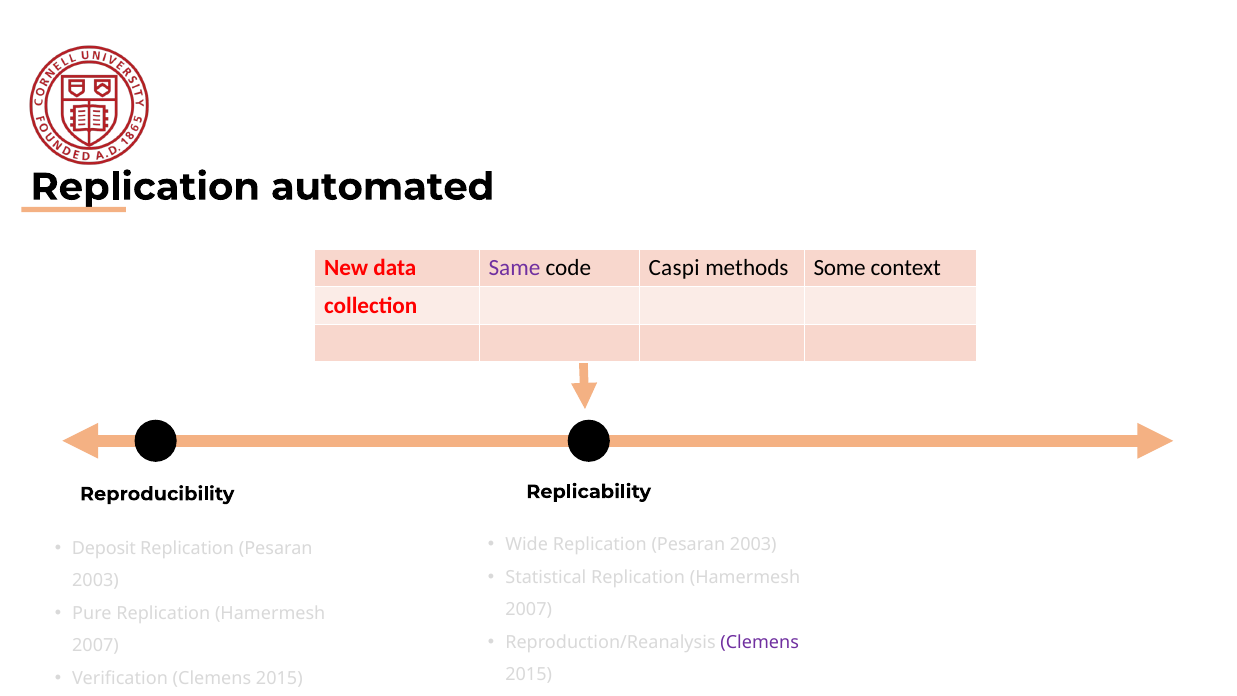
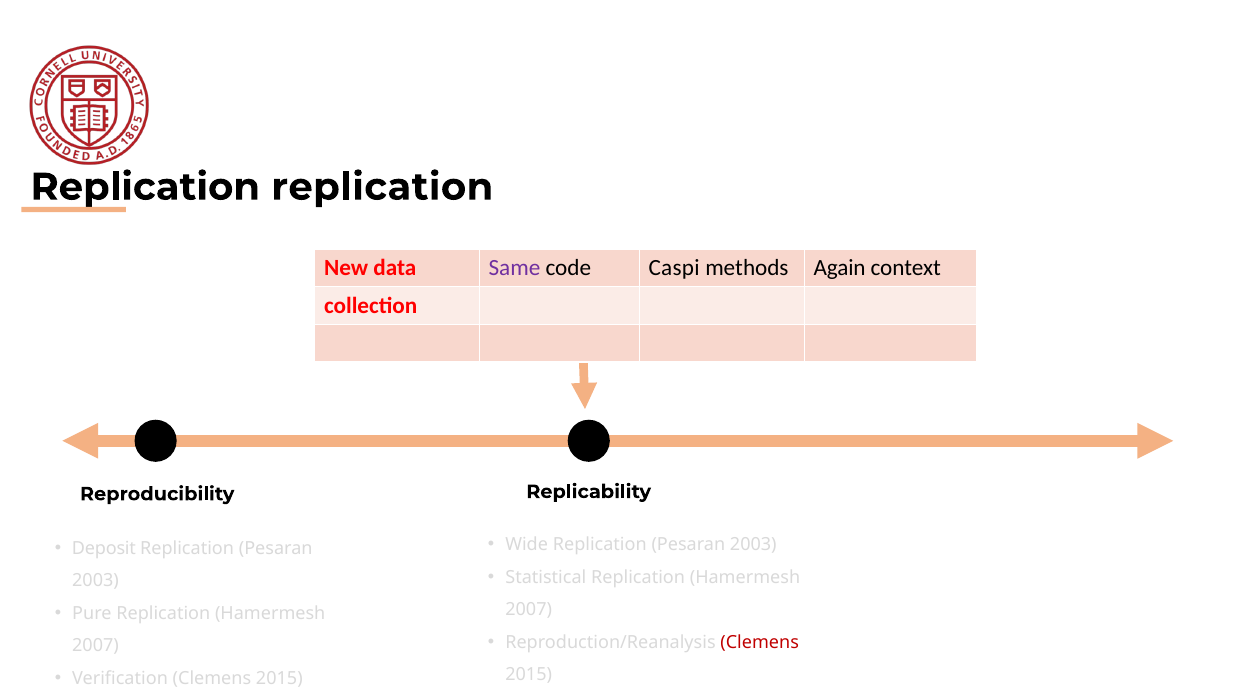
Replication automated: automated -> replication
Some: Some -> Again
Clemens at (760, 642) colour: purple -> red
